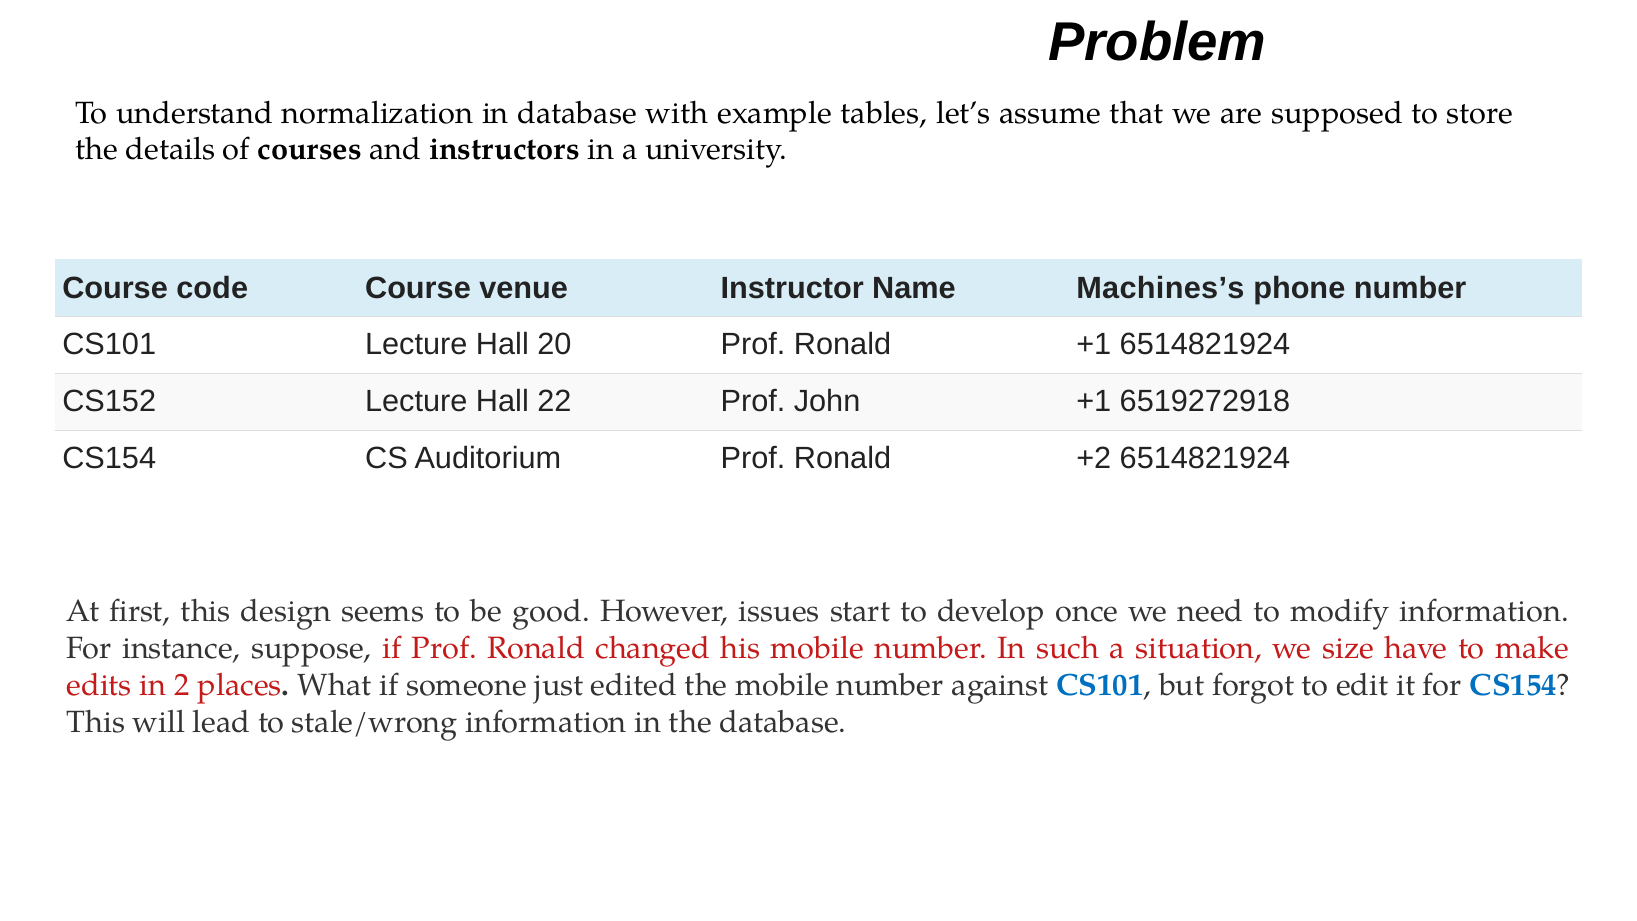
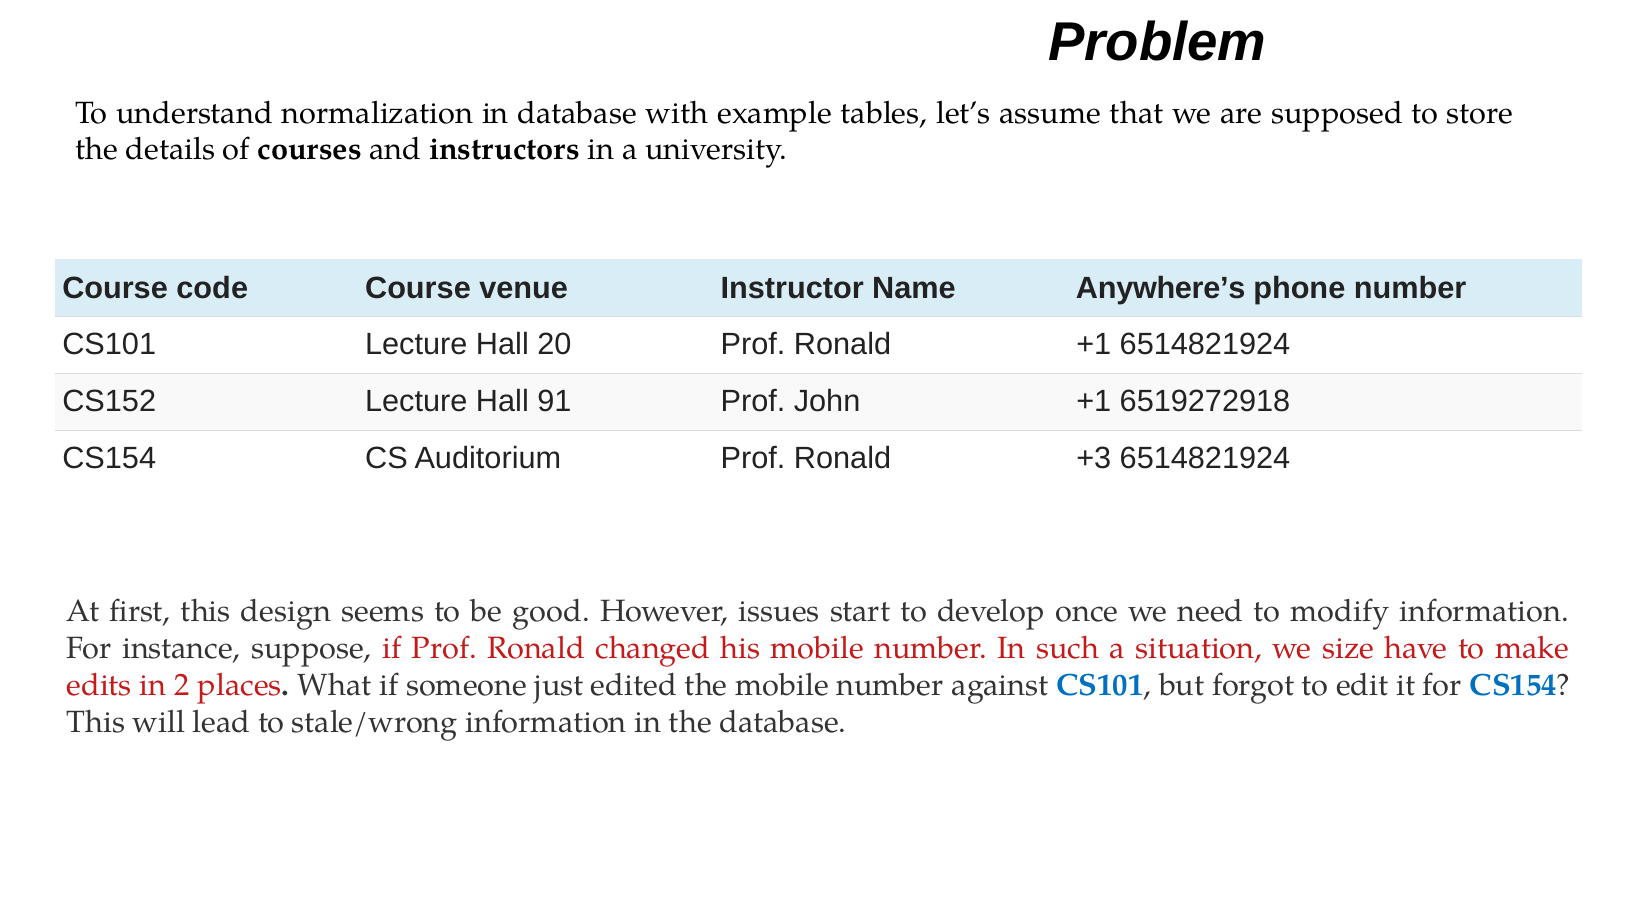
Machines’s: Machines’s -> Anywhere’s
22: 22 -> 91
+2: +2 -> +3
